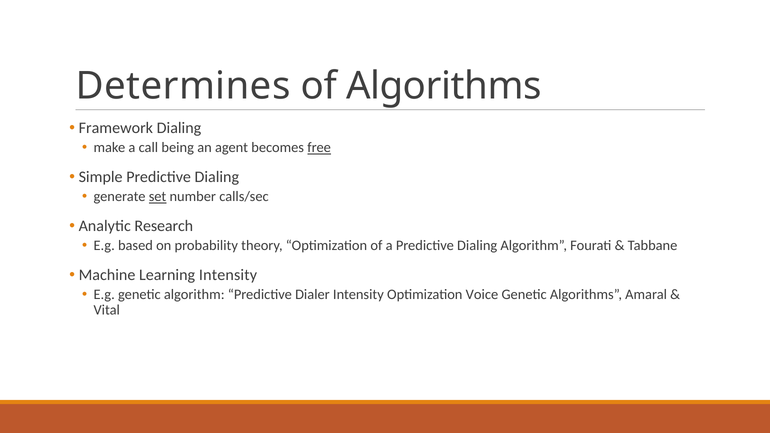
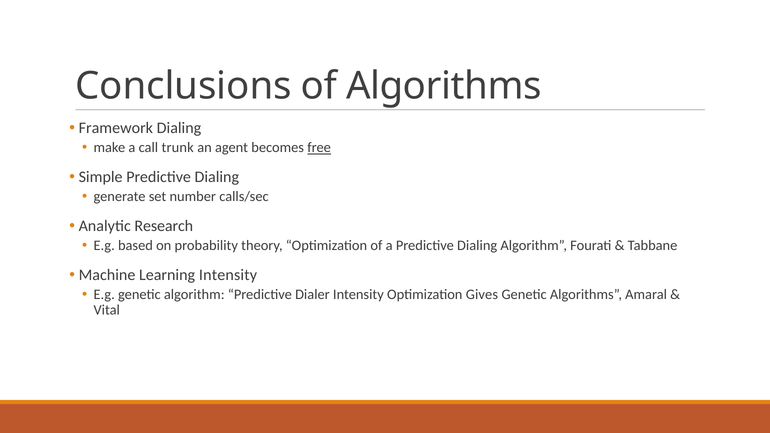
Determines: Determines -> Conclusions
being: being -> trunk
set underline: present -> none
Voice: Voice -> Gives
